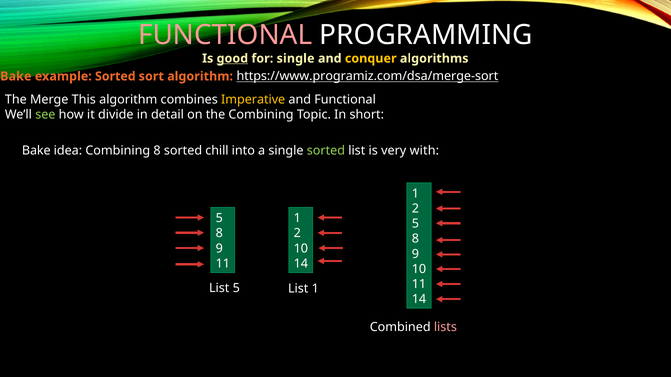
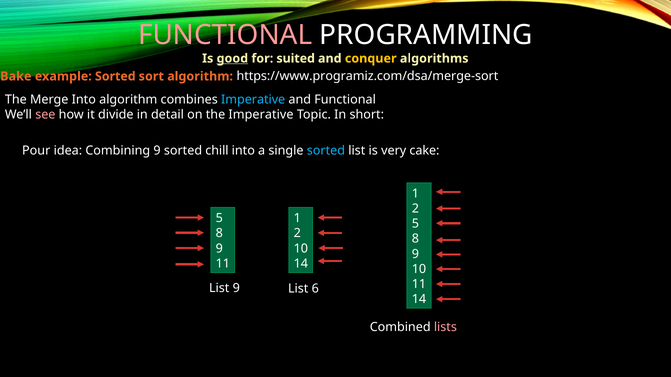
for single: single -> suited
https://www.programiz.com/dsa/merge-sort underline: present -> none
Merge This: This -> Into
Imperative at (253, 100) colour: yellow -> light blue
see colour: light green -> pink
the Combining: Combining -> Imperative
Bake at (36, 151): Bake -> Pour
Combining 8: 8 -> 9
sorted at (326, 151) colour: light green -> light blue
with: with -> cake
List 5: 5 -> 9
List 1: 1 -> 6
